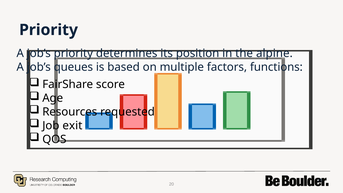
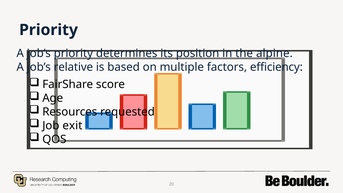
queues: queues -> relative
functions: functions -> efficiency
